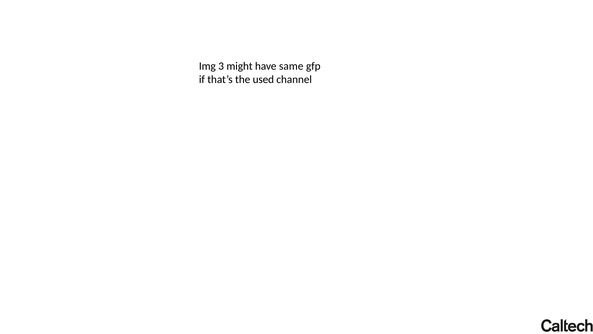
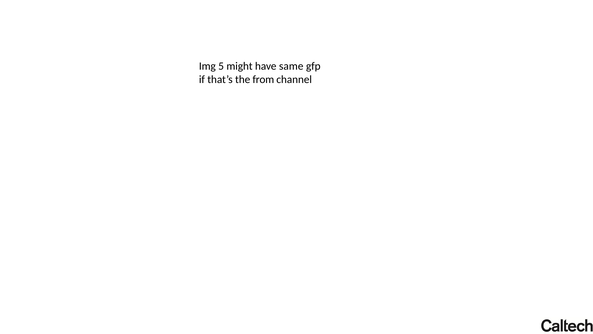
3: 3 -> 5
used: used -> from
